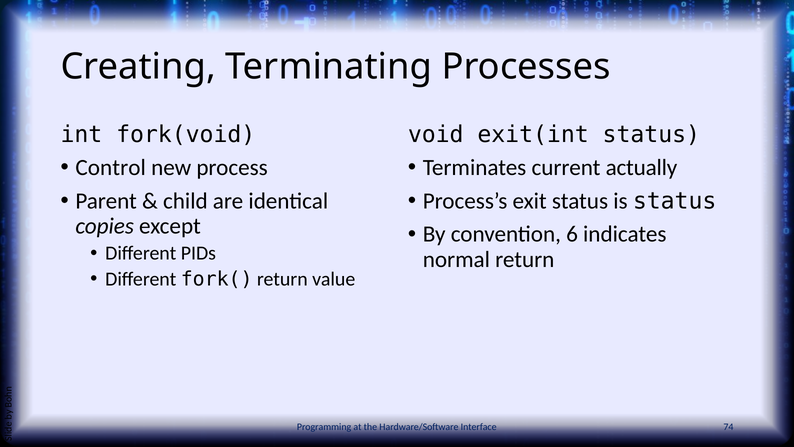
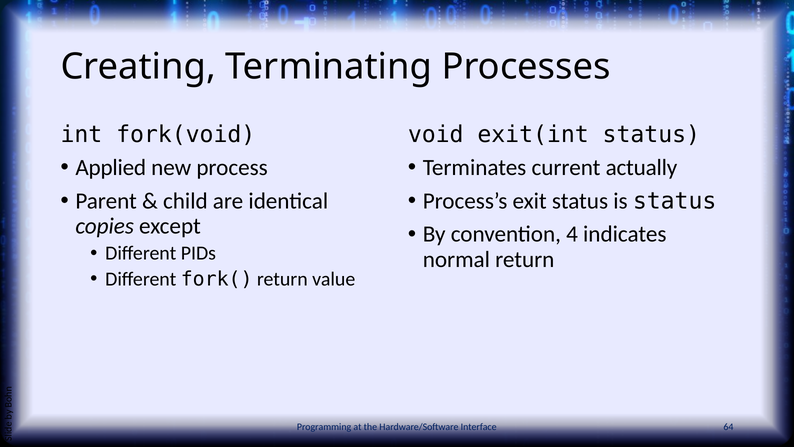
Control: Control -> Applied
6: 6 -> 4
74: 74 -> 64
